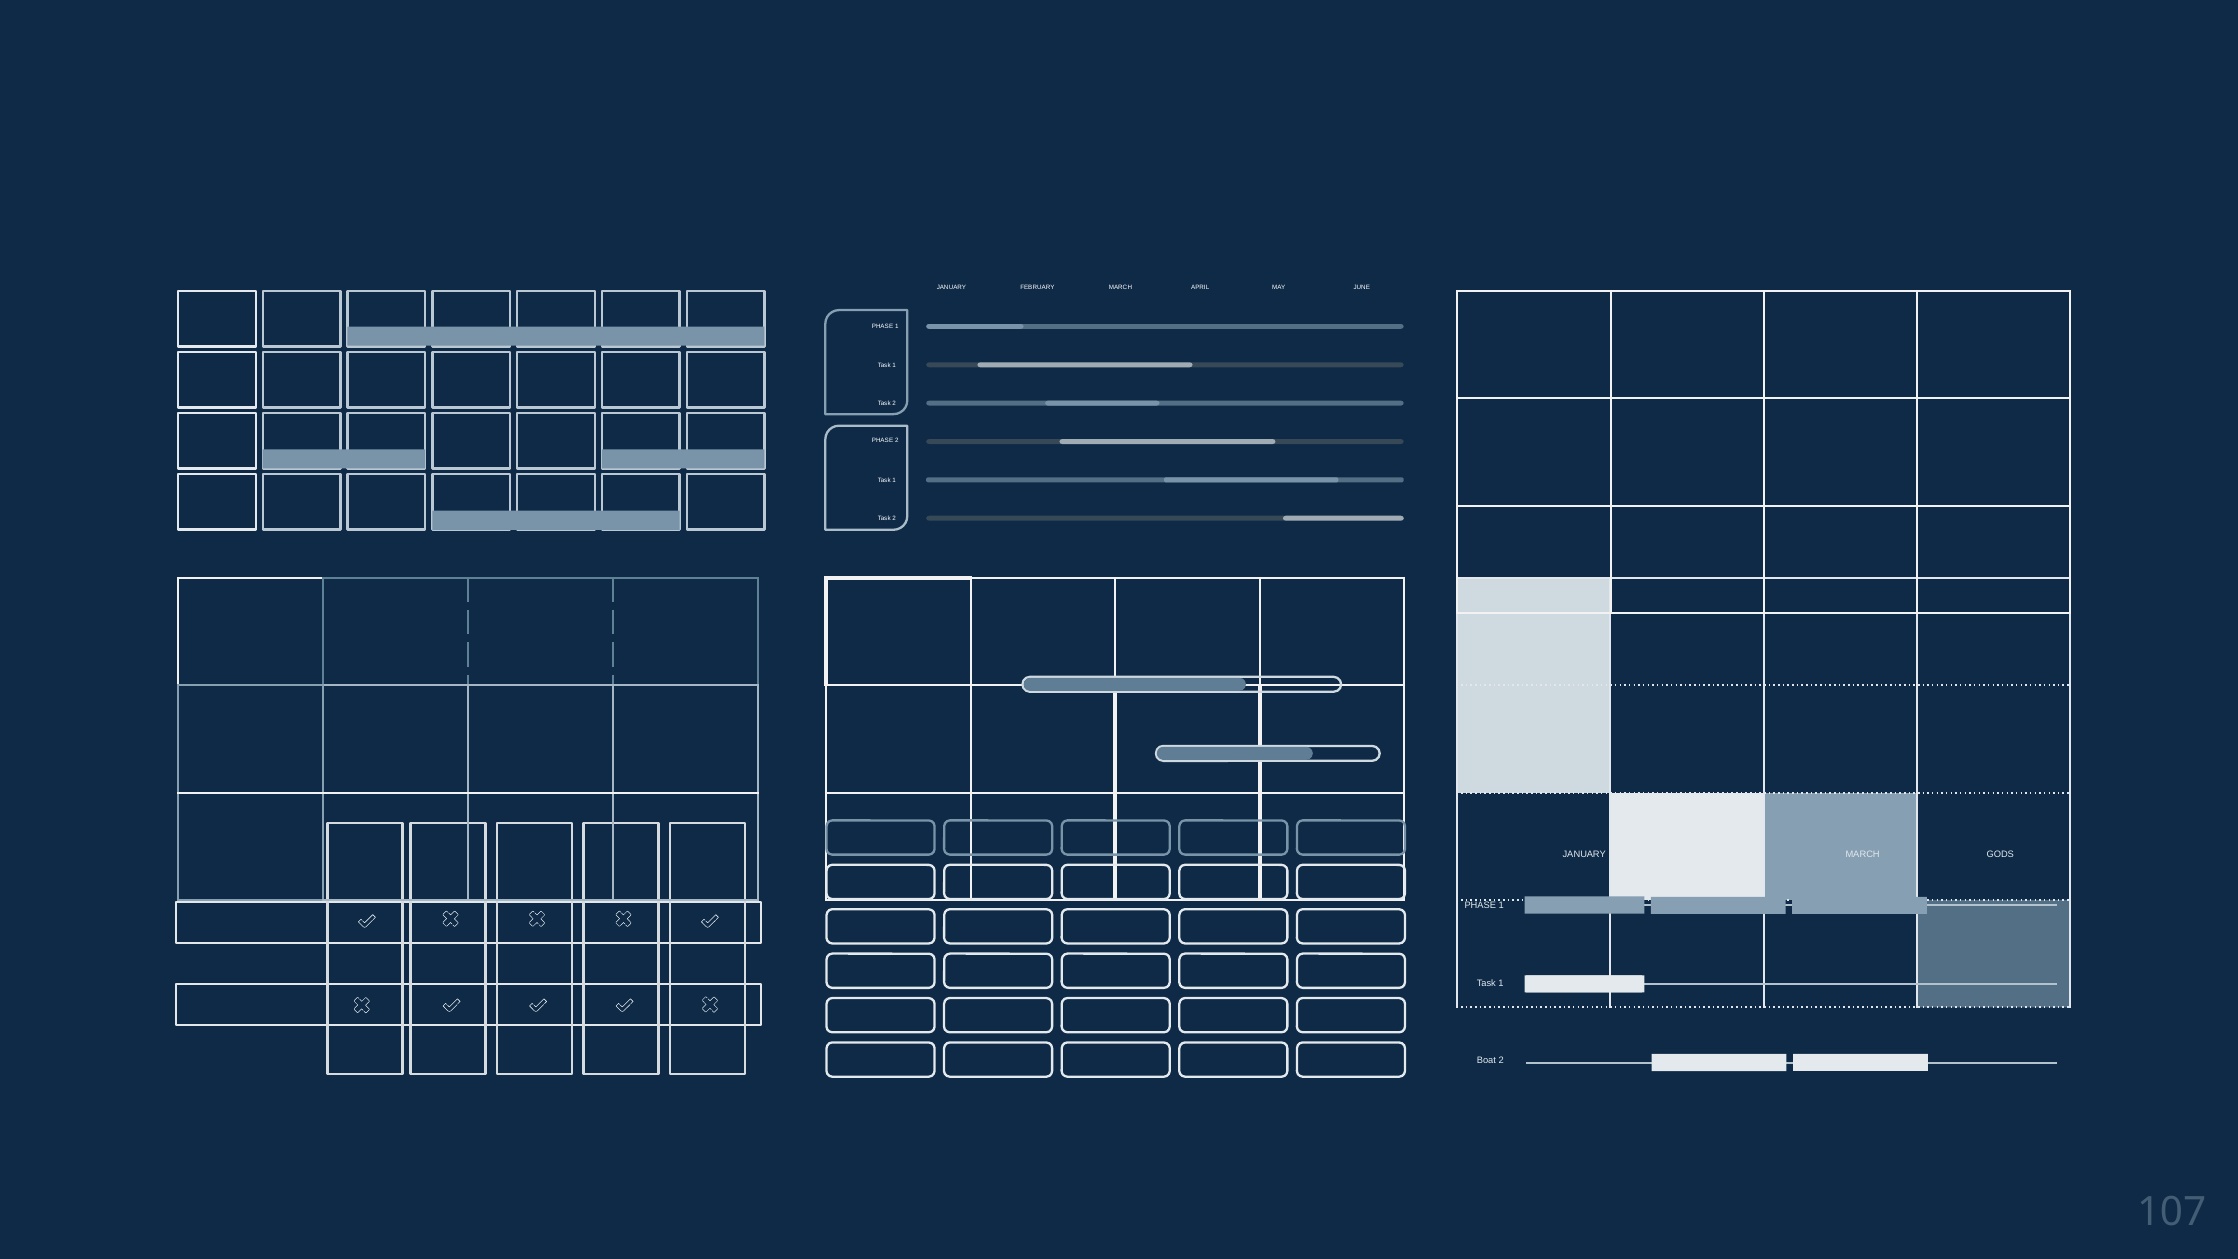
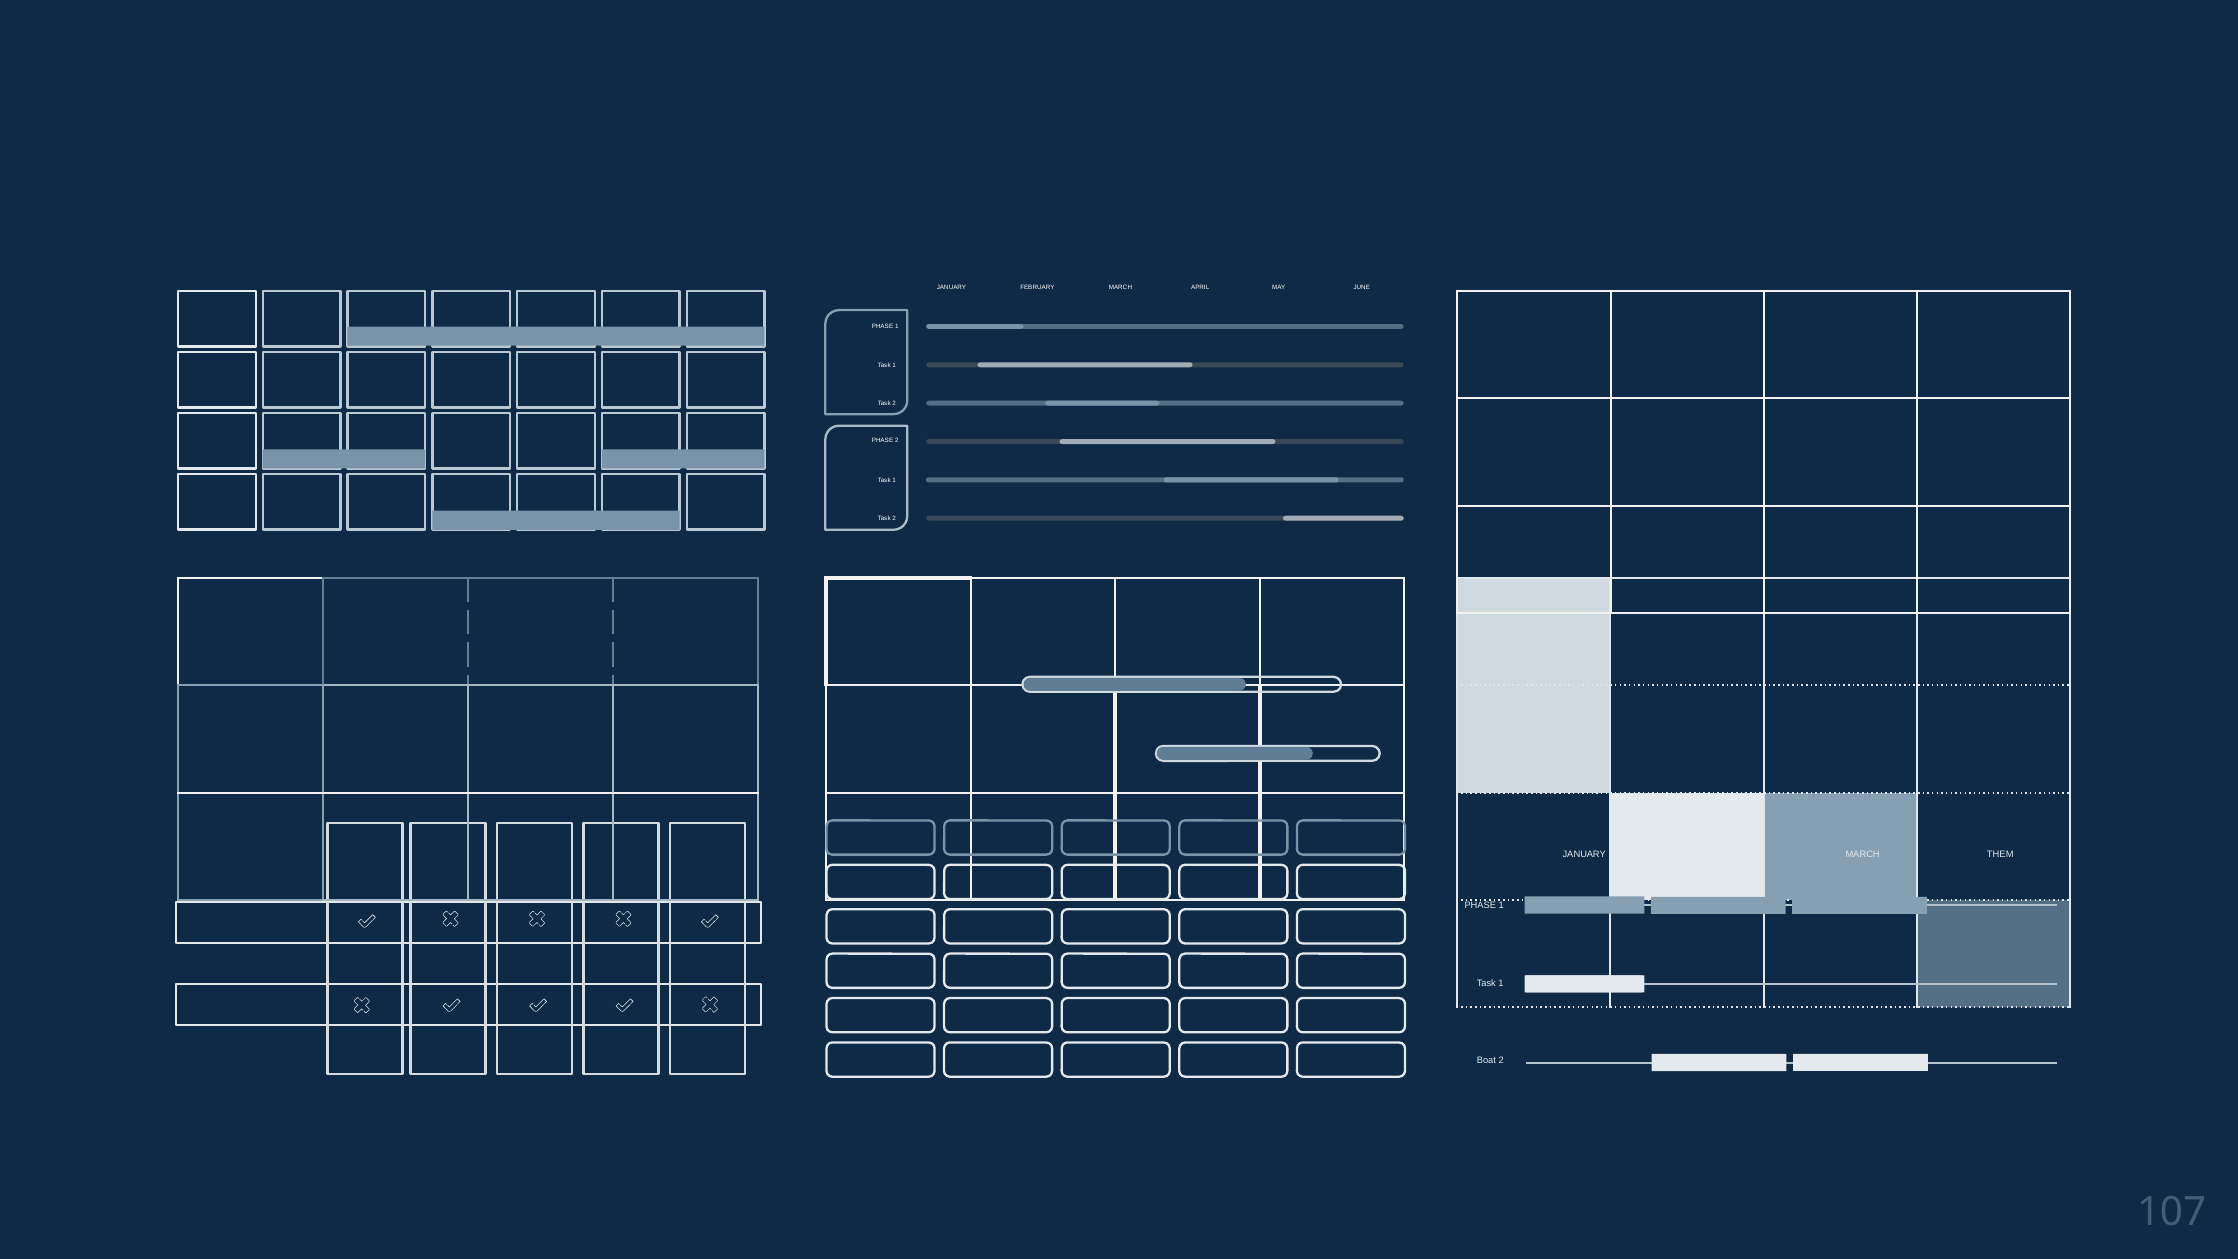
GODS: GODS -> THEM
